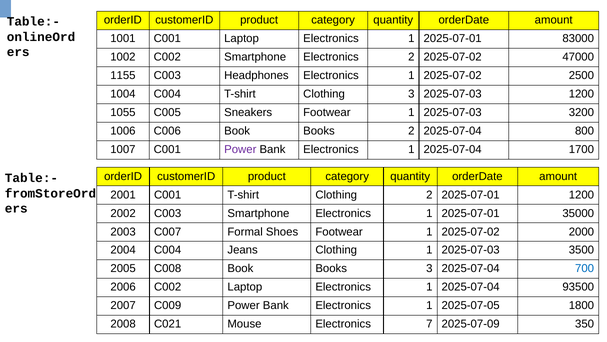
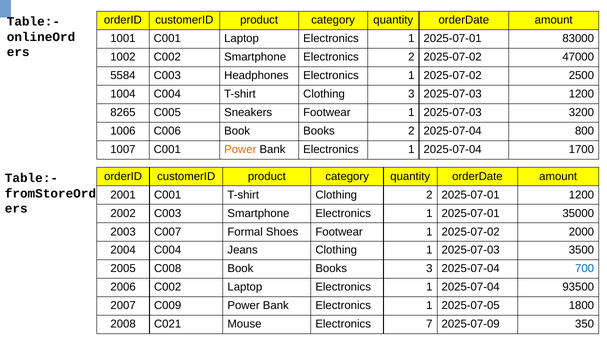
1155: 1155 -> 5584
1055: 1055 -> 8265
Power at (240, 149) colour: purple -> orange
